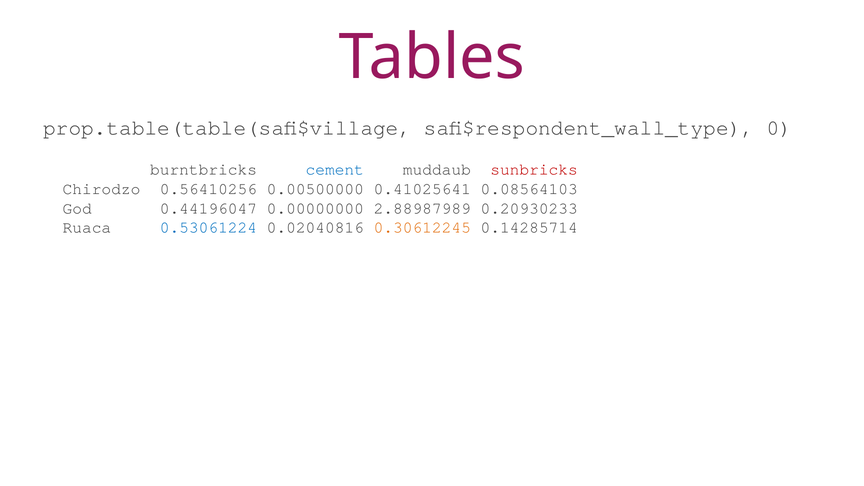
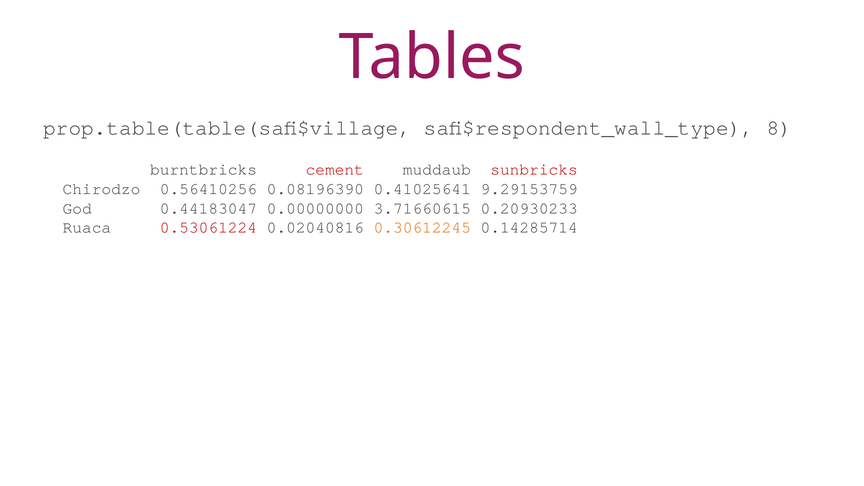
0: 0 -> 8
cement colour: blue -> red
0.00500000: 0.00500000 -> 0.08196390
0.08564103: 0.08564103 -> 9.29153759
0.44196047: 0.44196047 -> 0.44183047
2.88987989: 2.88987989 -> 3.71660615
0.53061224 colour: blue -> red
